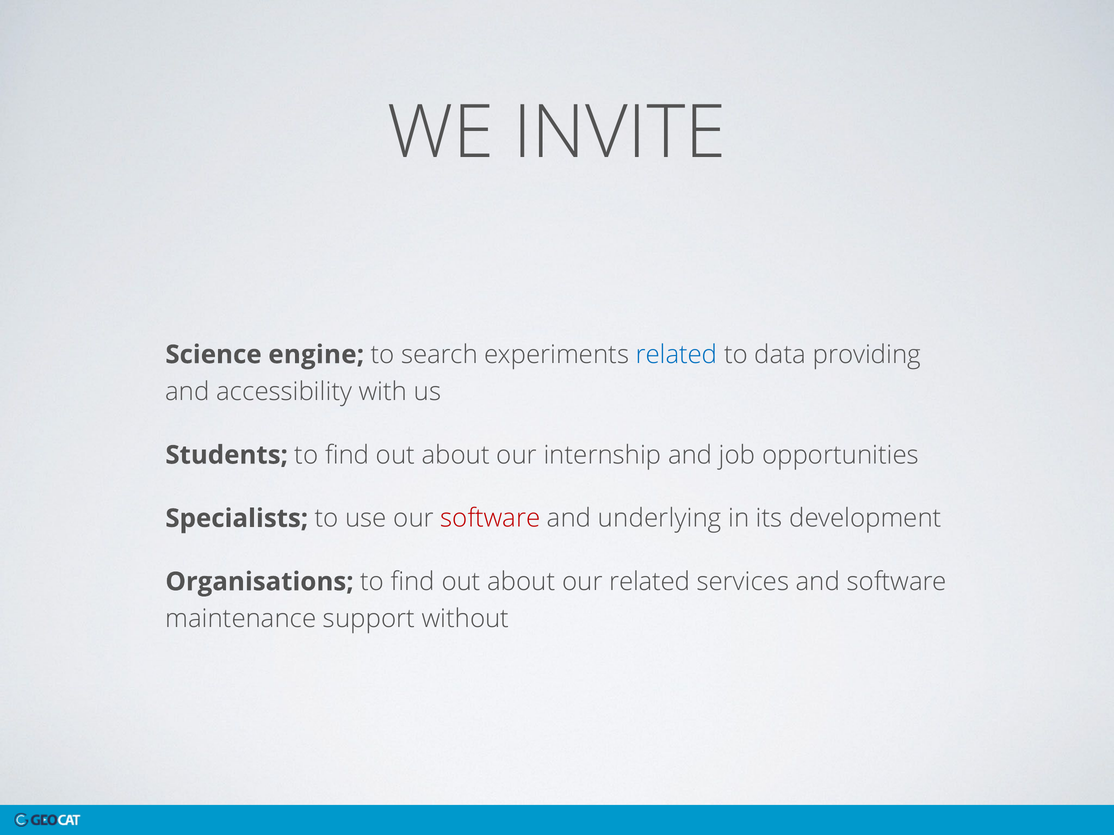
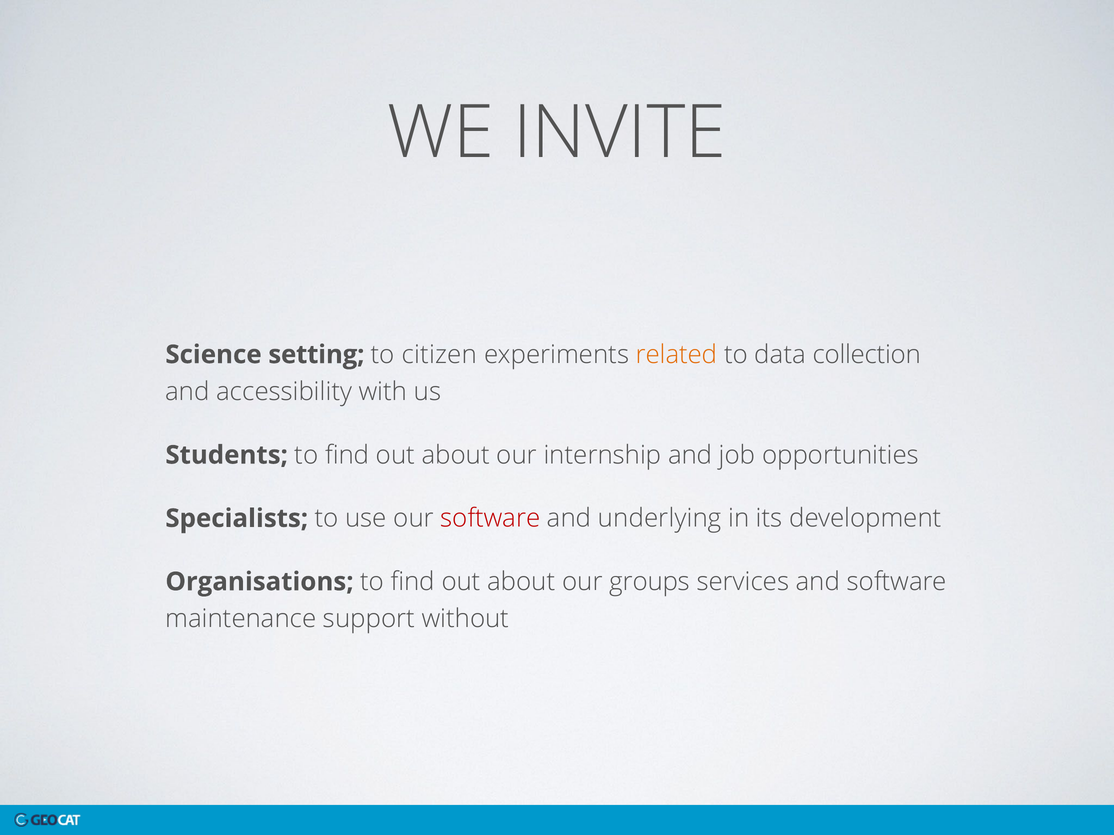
engine: engine -> setting
search: search -> citizen
related at (677, 355) colour: blue -> orange
providing: providing -> collection
our related: related -> groups
